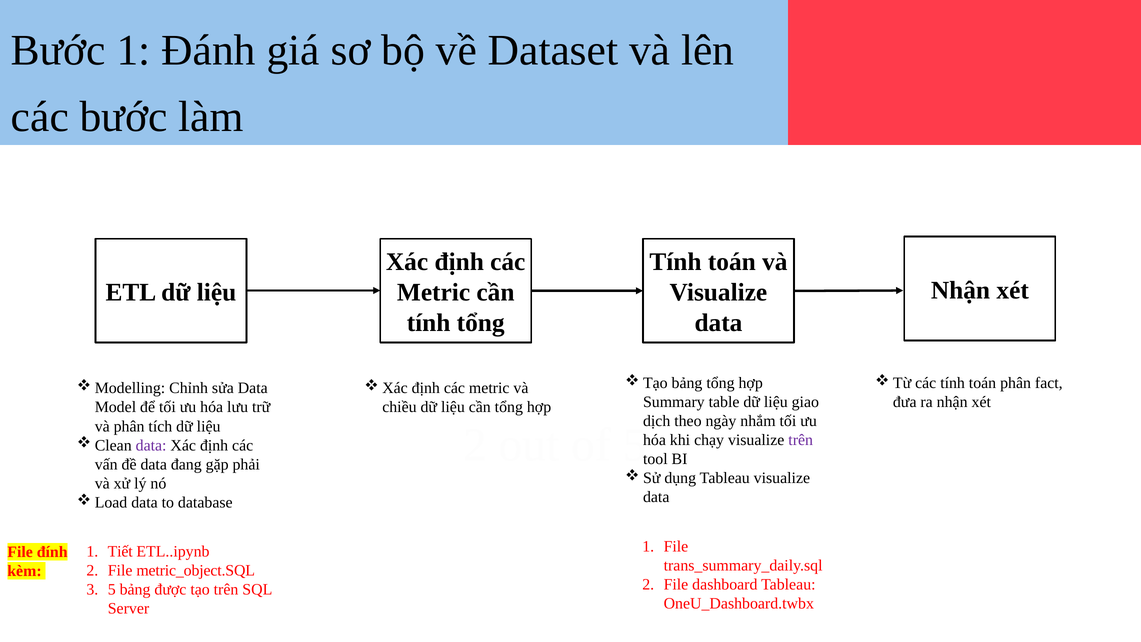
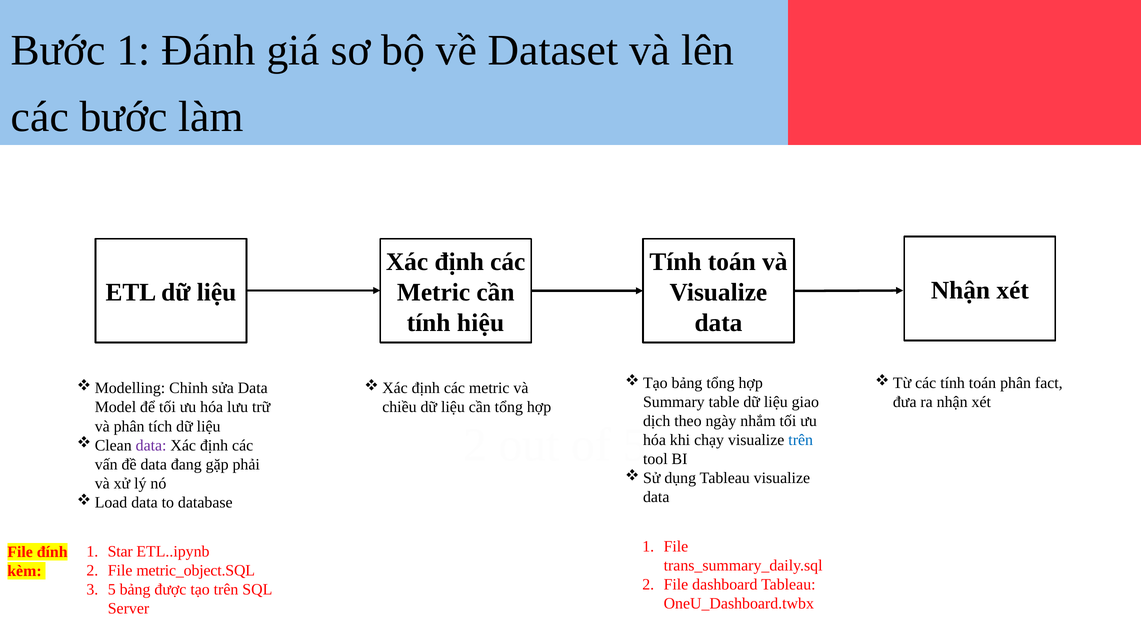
tính tổng: tổng -> hiệu
trên at (801, 440) colour: purple -> blue
Tiết: Tiết -> Star
